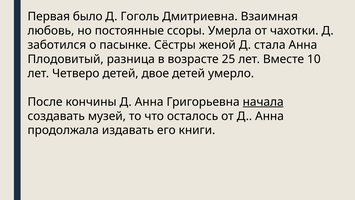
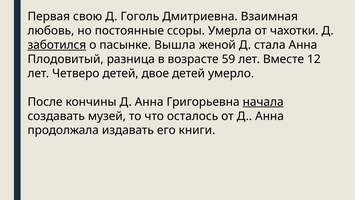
было: было -> свою
заботился underline: none -> present
Сёстры: Сёстры -> Вышла
25: 25 -> 59
10: 10 -> 12
